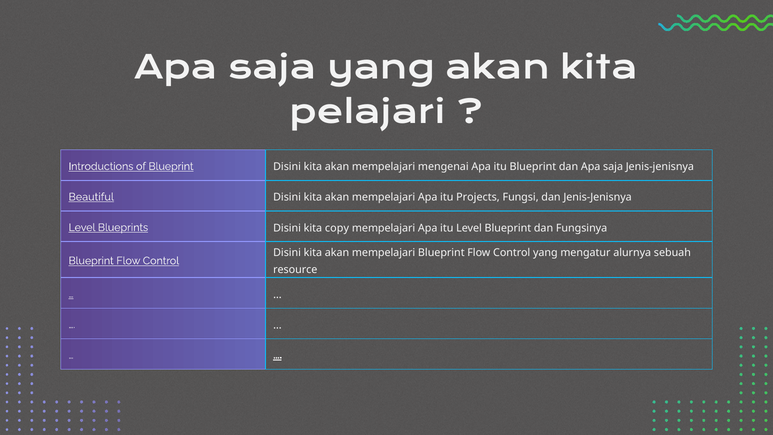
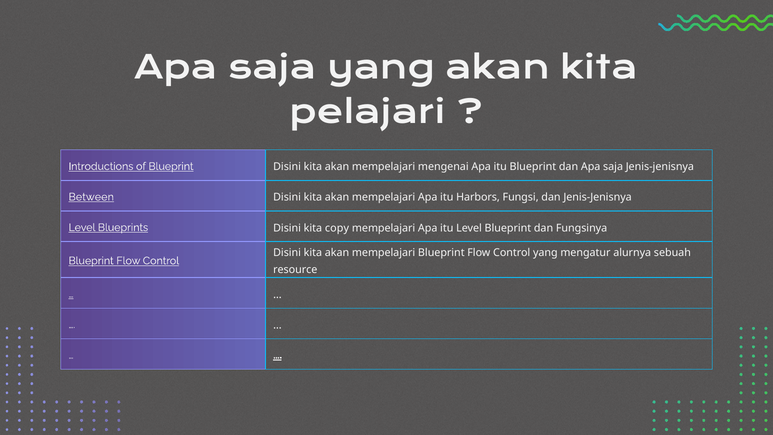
Beautiful: Beautiful -> Between
Projects: Projects -> Harbors
